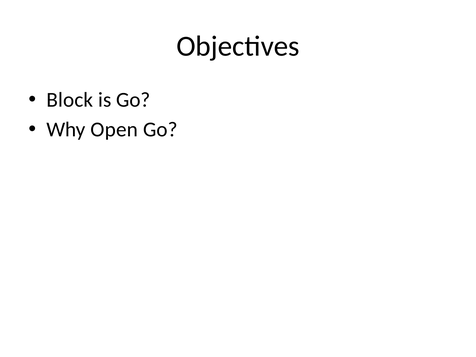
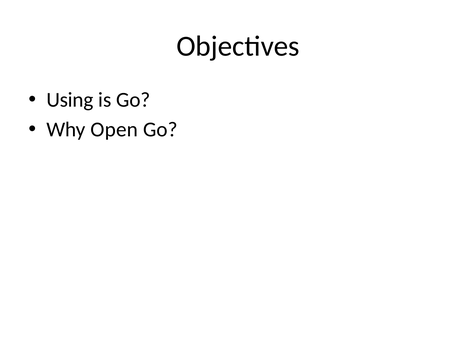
Block: Block -> Using
